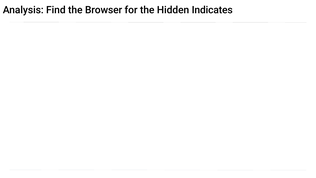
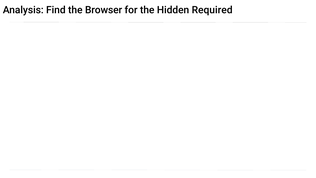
Indicates: Indicates -> Required
